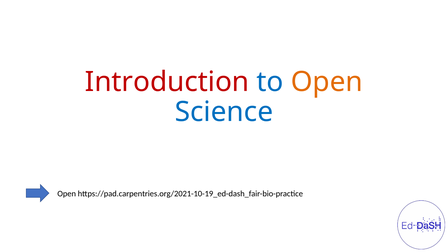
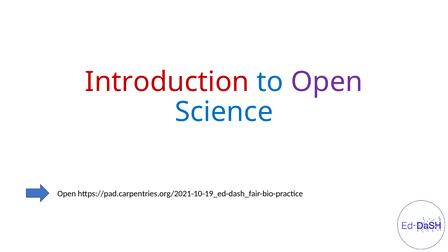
Open at (327, 82) colour: orange -> purple
